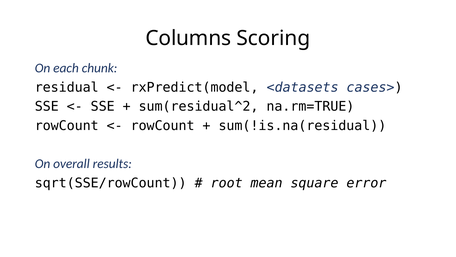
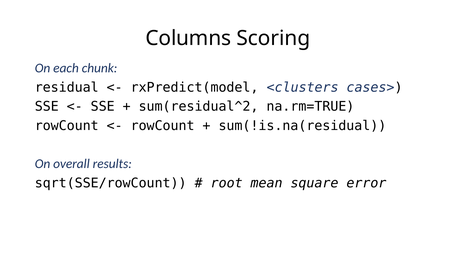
<datasets: <datasets -> <clusters
